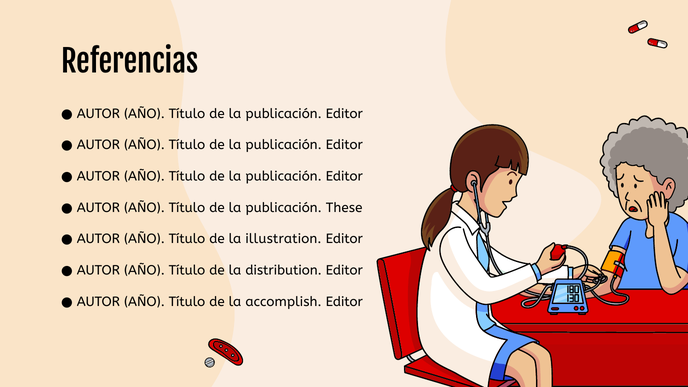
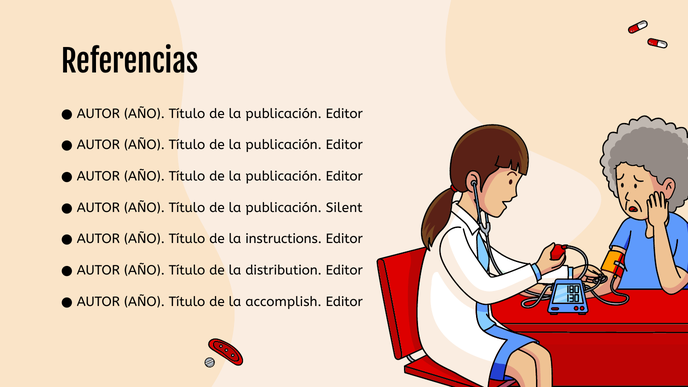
These: These -> Silent
illustration: illustration -> instructions
